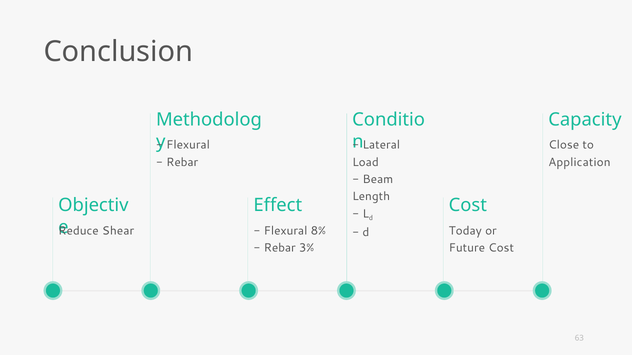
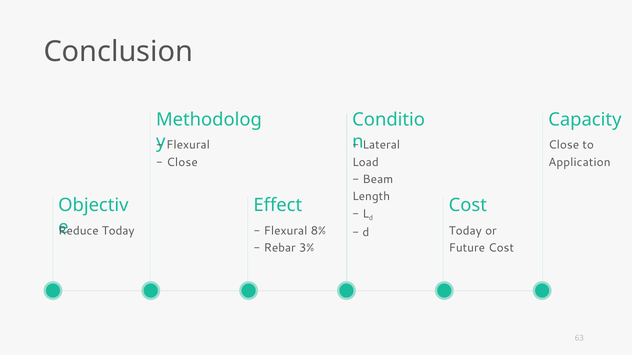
Rebar at (182, 162): Rebar -> Close
Shear at (118, 231): Shear -> Today
